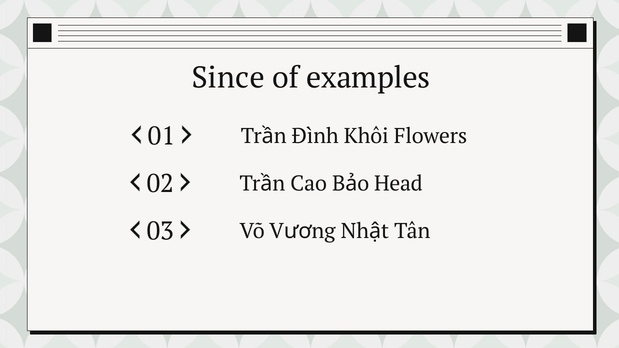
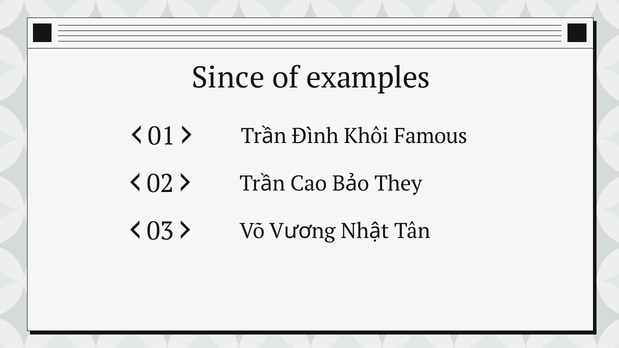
Flowers: Flowers -> Famous
Head: Head -> They
